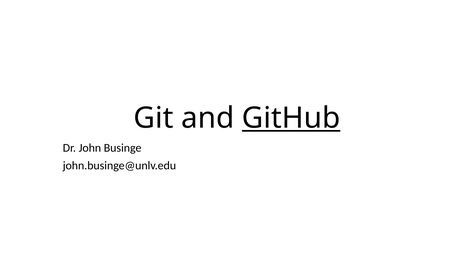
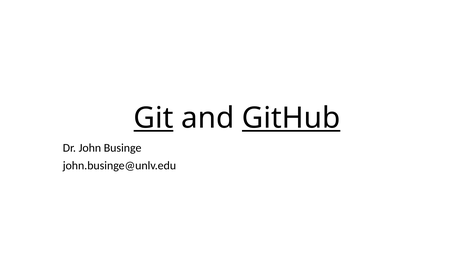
Git underline: none -> present
